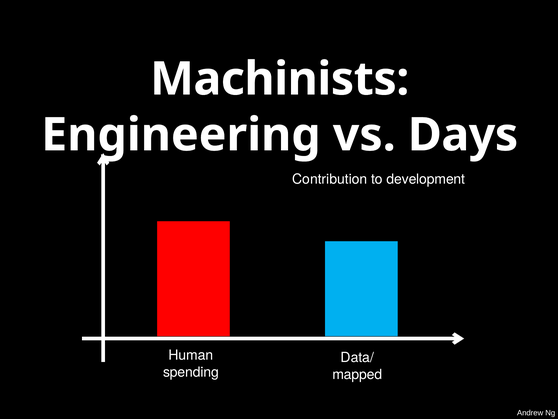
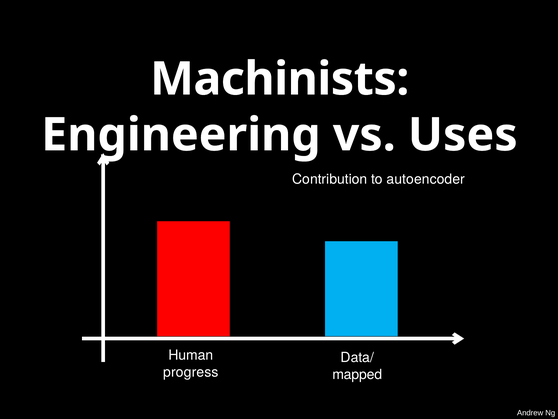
Days: Days -> Uses
development: development -> autoencoder
spending: spending -> progress
